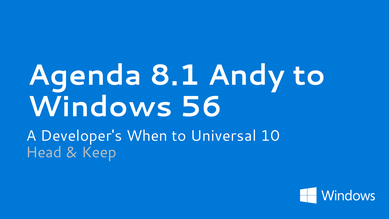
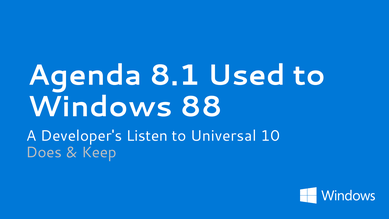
Andy: Andy -> Used
56: 56 -> 88
When: When -> Listen
Head: Head -> Does
